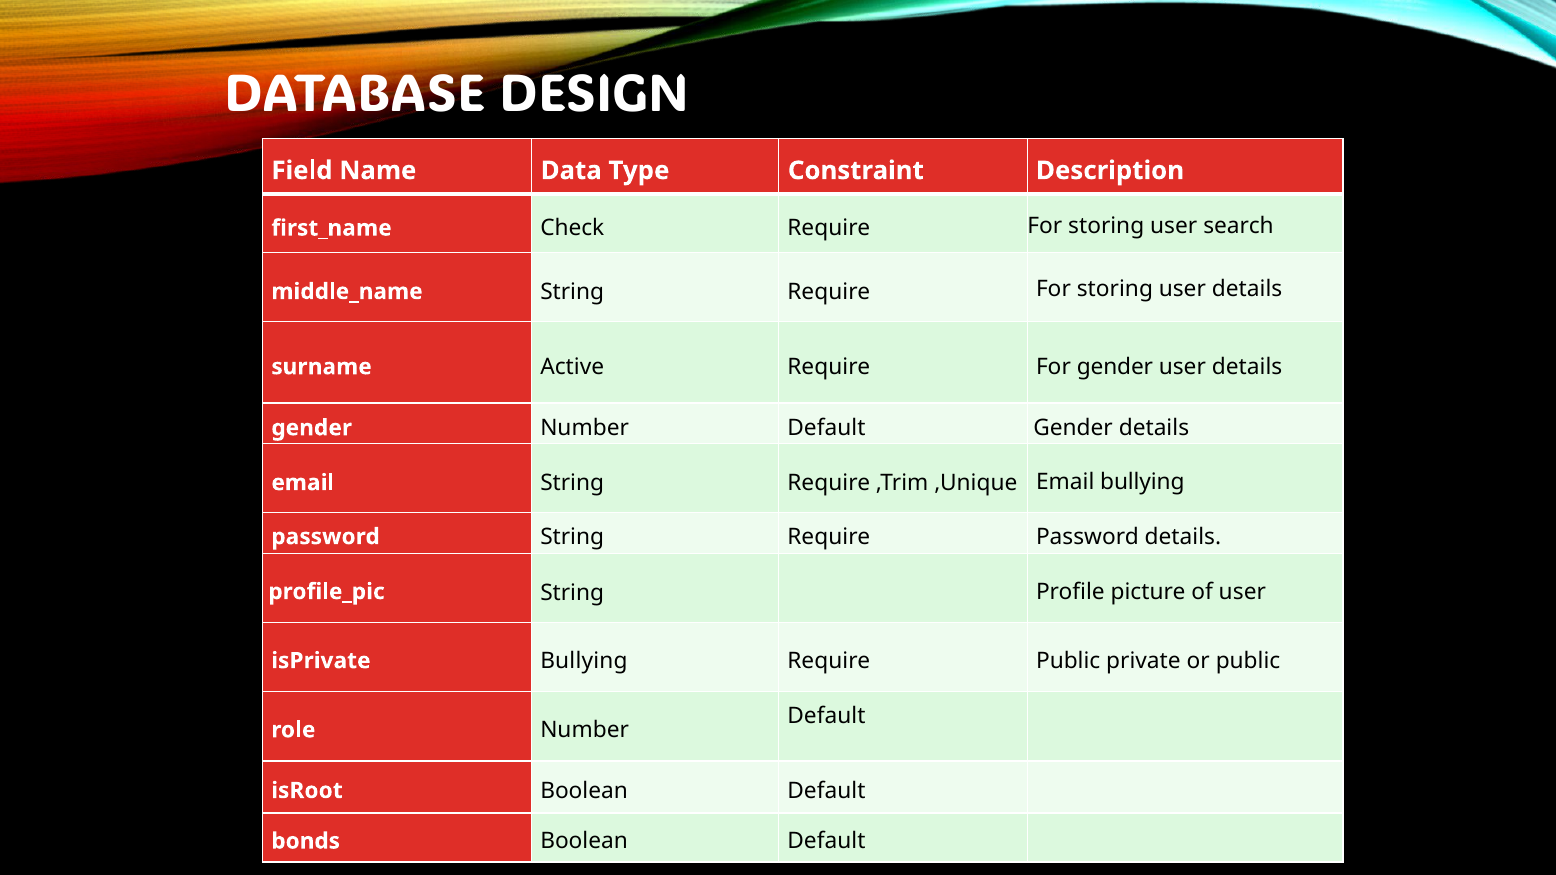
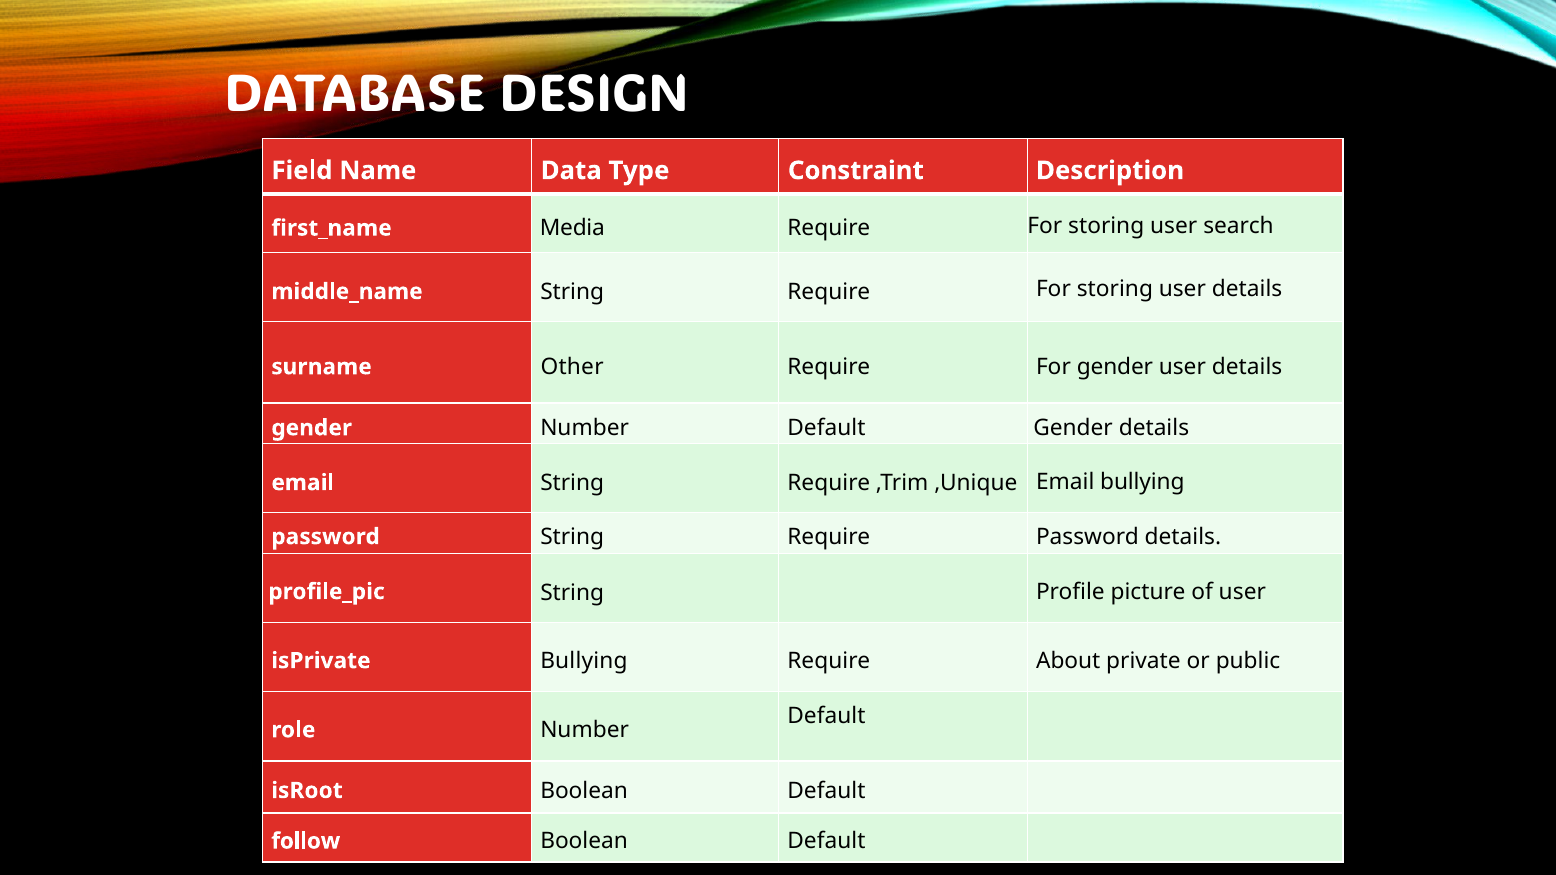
Check: Check -> Media
Active: Active -> Other
Require Public: Public -> About
bonds: bonds -> follow
